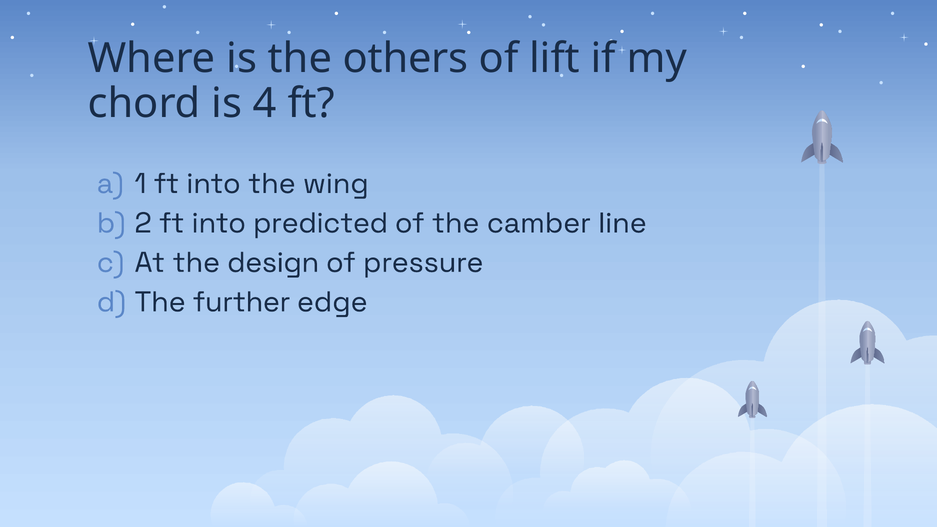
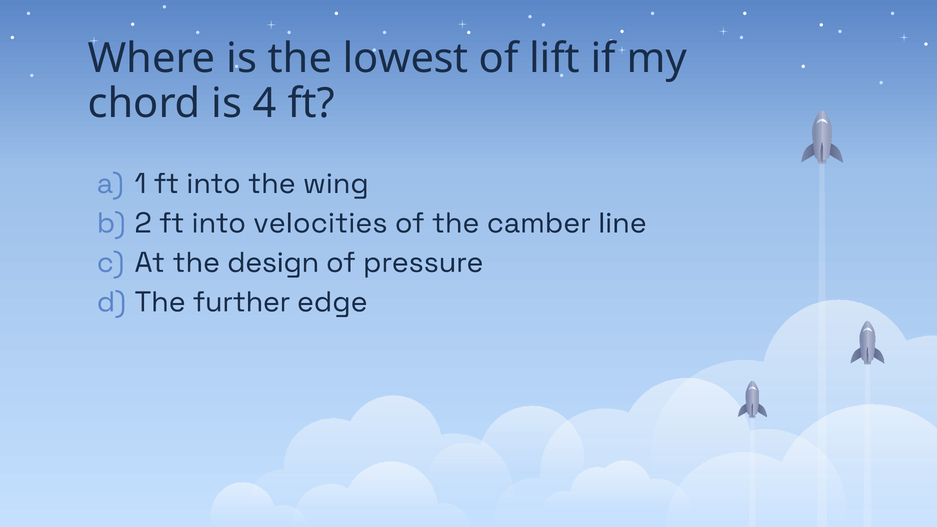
others: others -> lowest
predicted: predicted -> velocities
